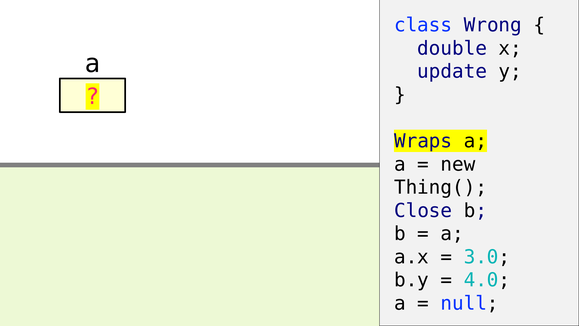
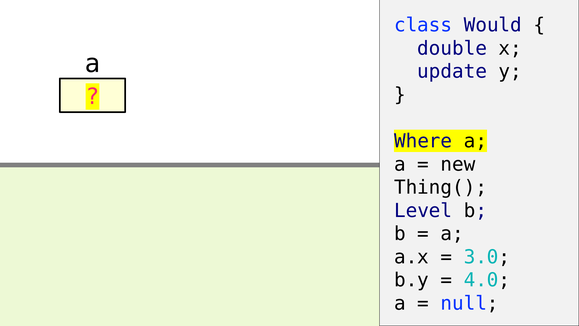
Wrong: Wrong -> Would
Wraps: Wraps -> Where
Close: Close -> Level
